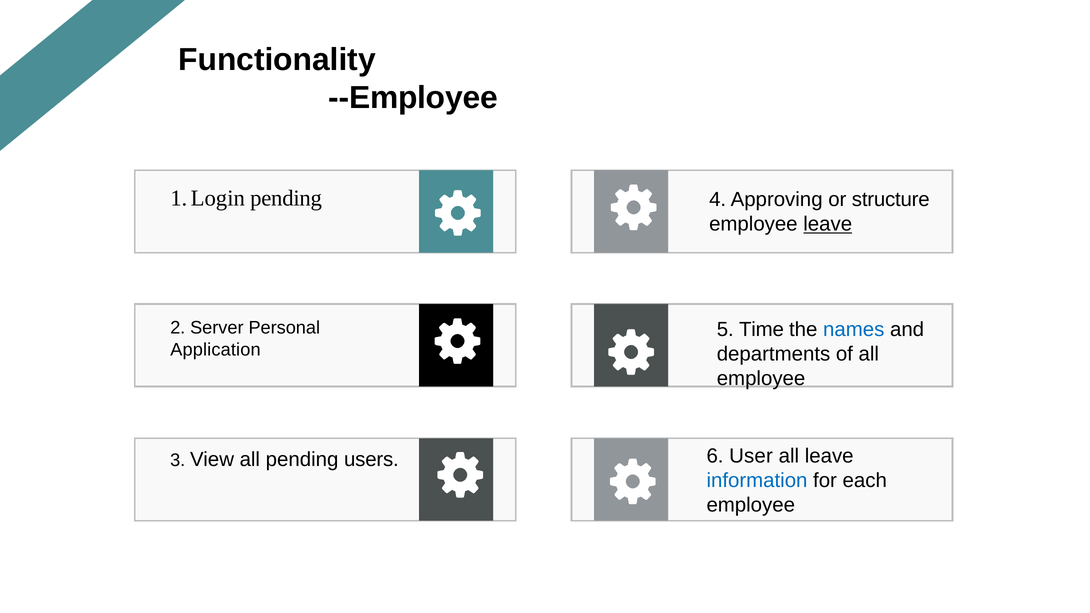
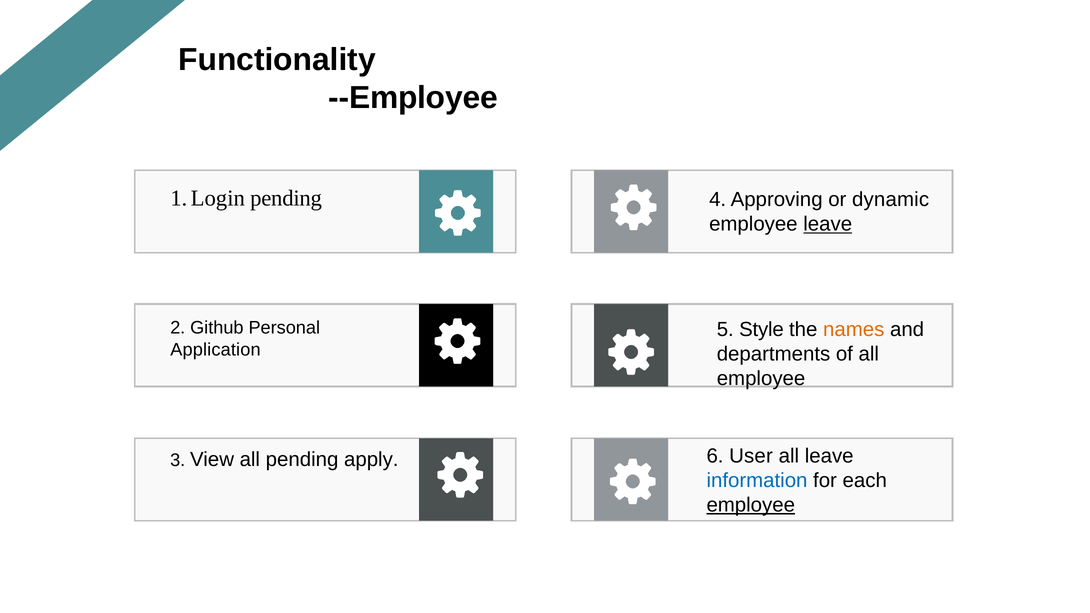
structure: structure -> dynamic
Server: Server -> Github
Time: Time -> Style
names colour: blue -> orange
users: users -> apply
employee at (751, 505) underline: none -> present
